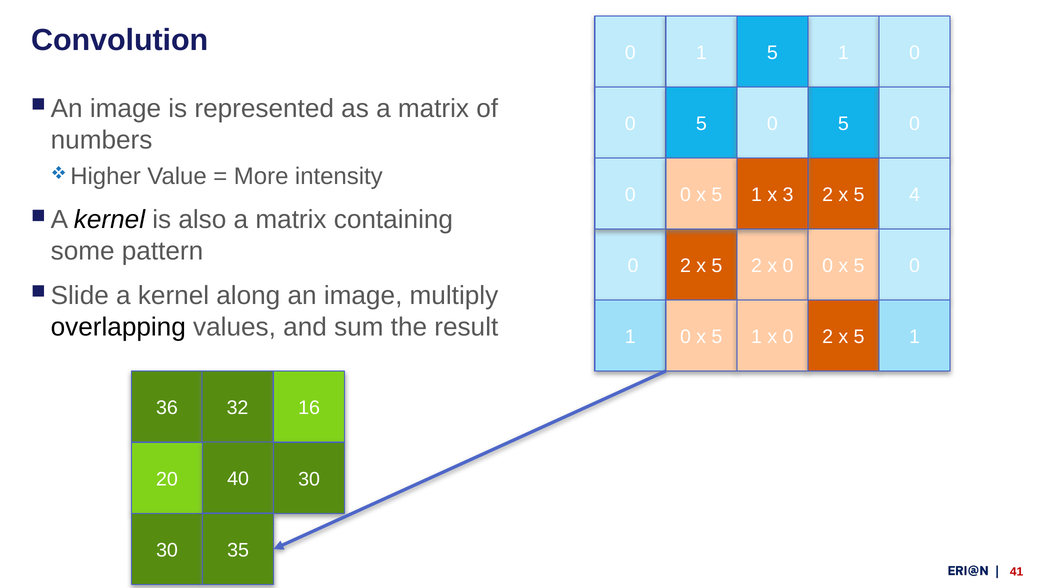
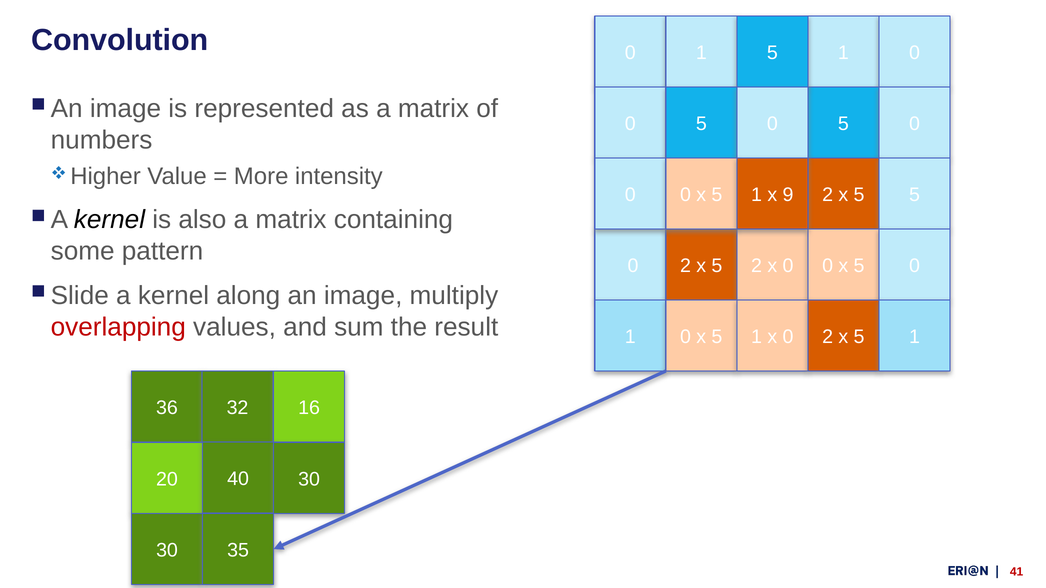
3: 3 -> 9
5 4: 4 -> 5
overlapping colour: black -> red
